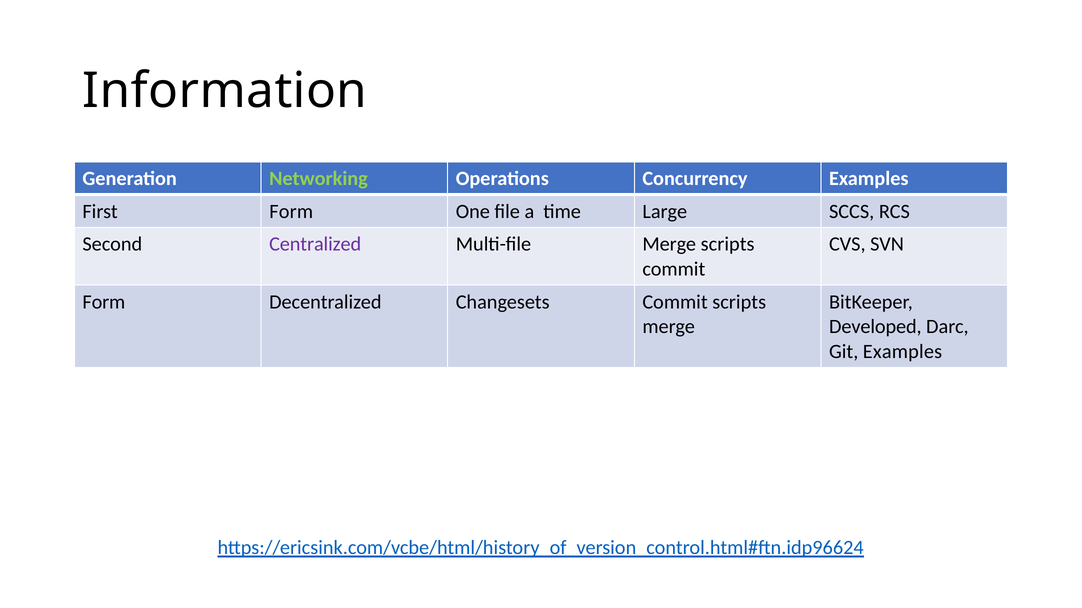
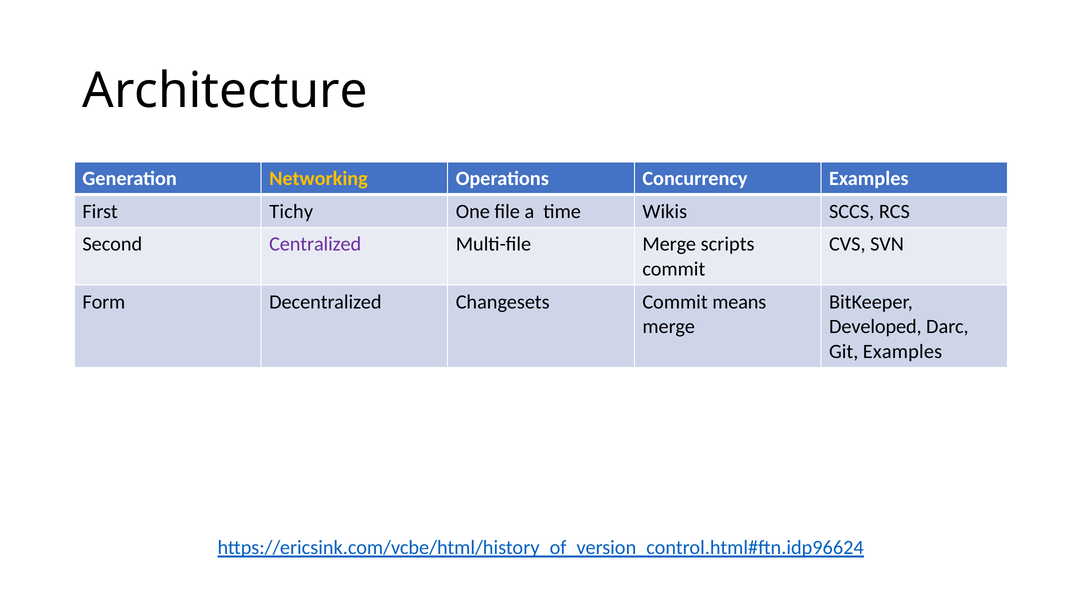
Information: Information -> Architecture
Networking colour: light green -> yellow
First Form: Form -> Tichy
Large: Large -> Wikis
Commit scripts: scripts -> means
